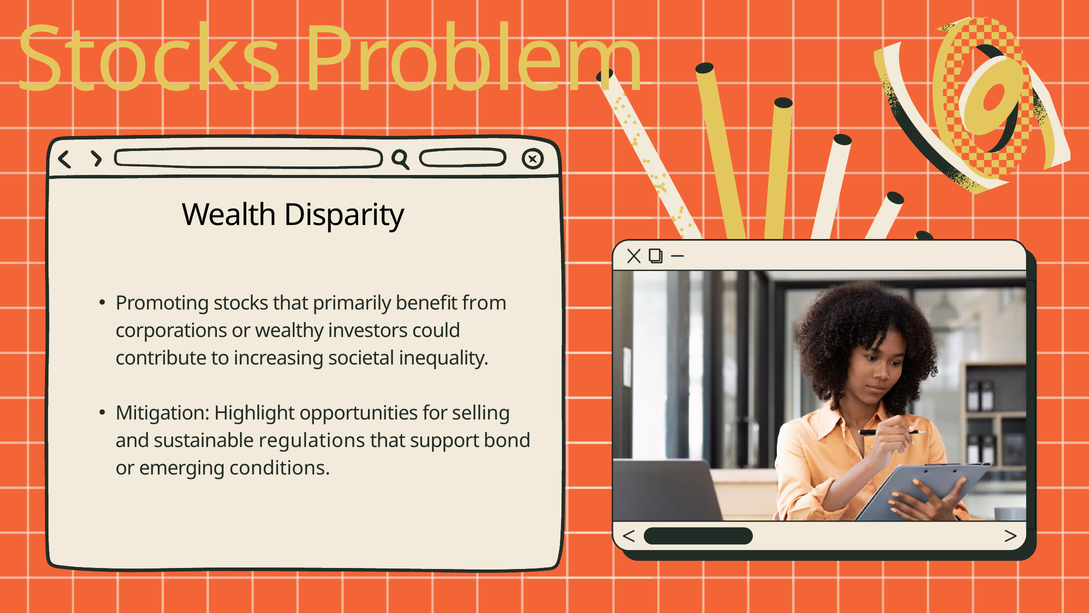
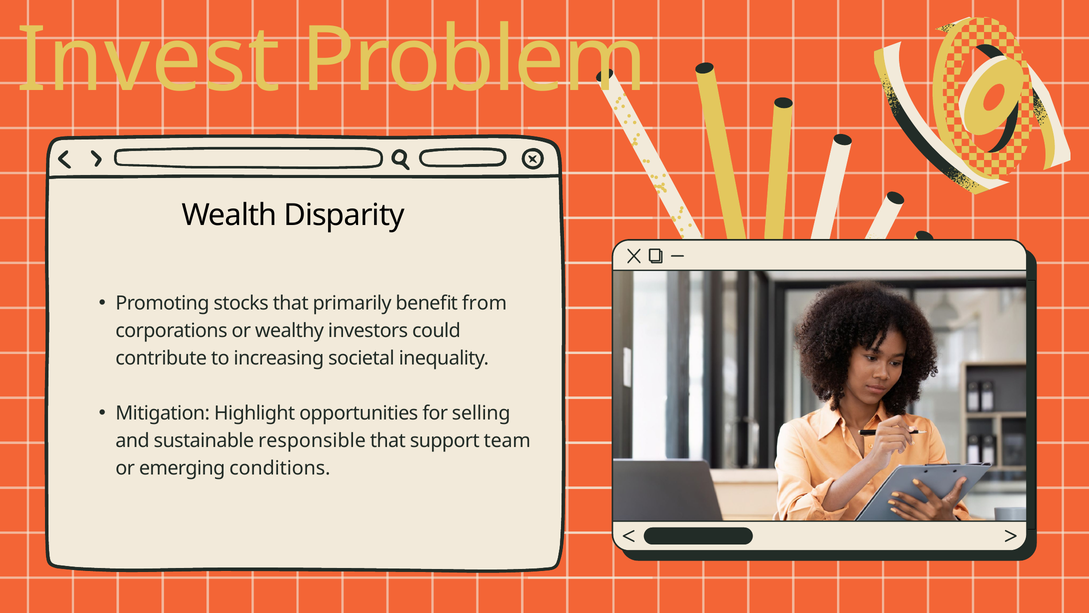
Stocks at (149, 60): Stocks -> Invest
regulations: regulations -> responsible
bond: bond -> team
